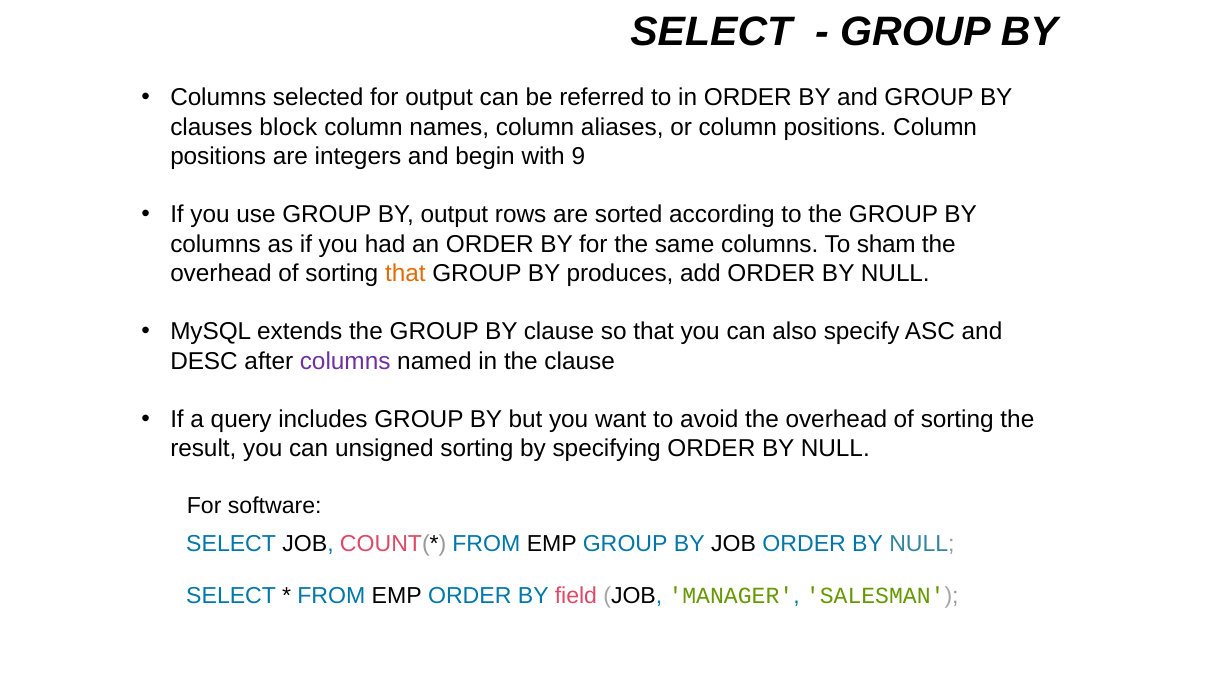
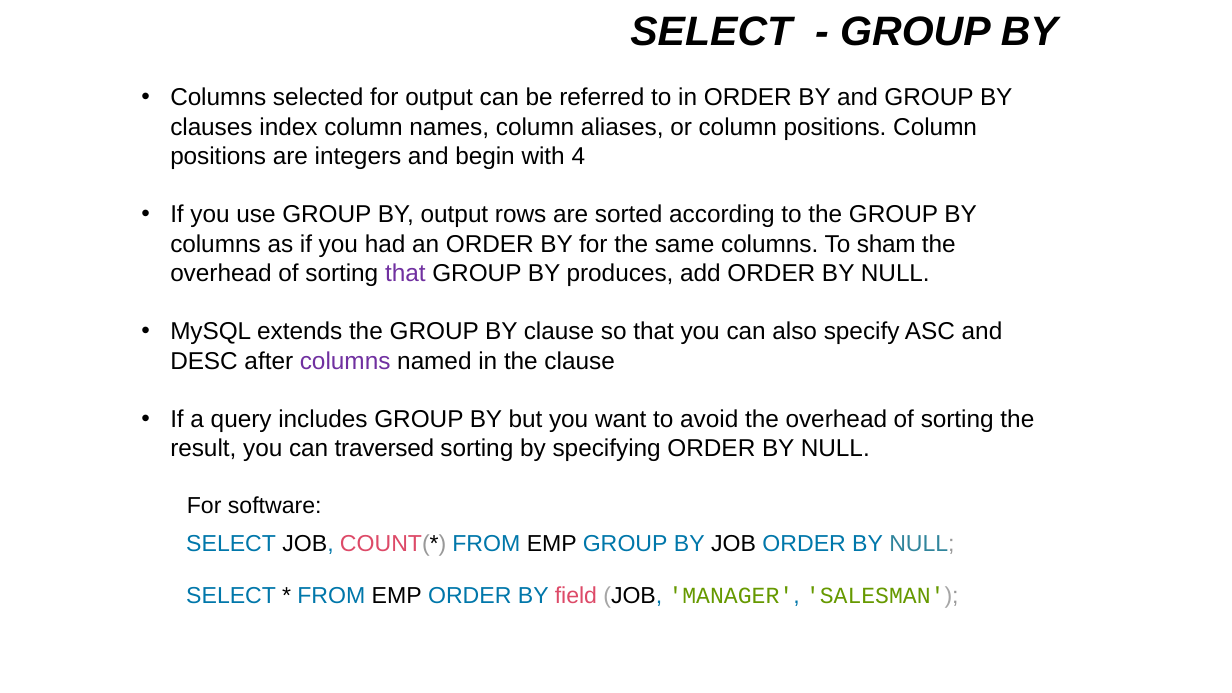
block: block -> index
9: 9 -> 4
that at (405, 273) colour: orange -> purple
unsigned: unsigned -> traversed
